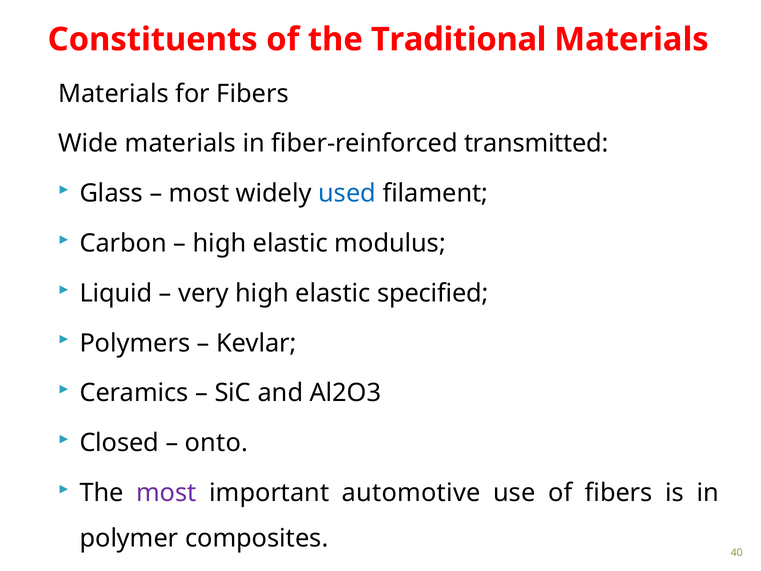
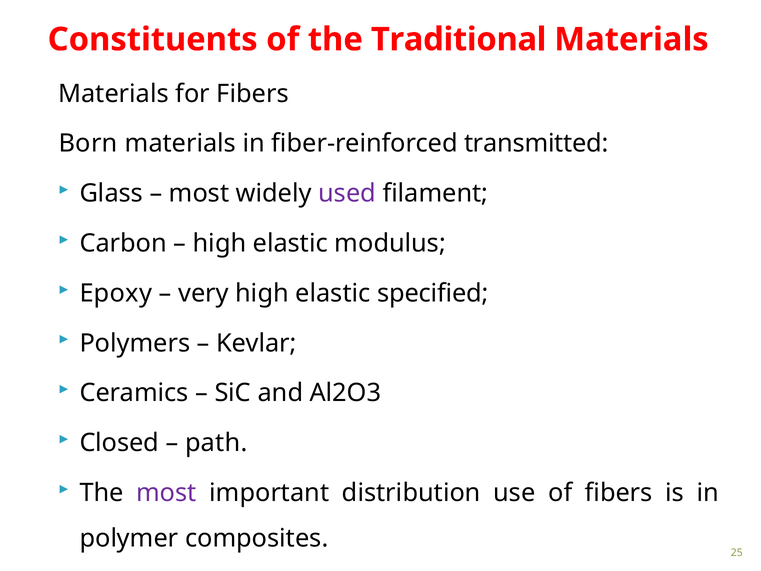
Wide: Wide -> Born
used colour: blue -> purple
Liquid: Liquid -> Epoxy
onto: onto -> path
automotive: automotive -> distribution
40: 40 -> 25
